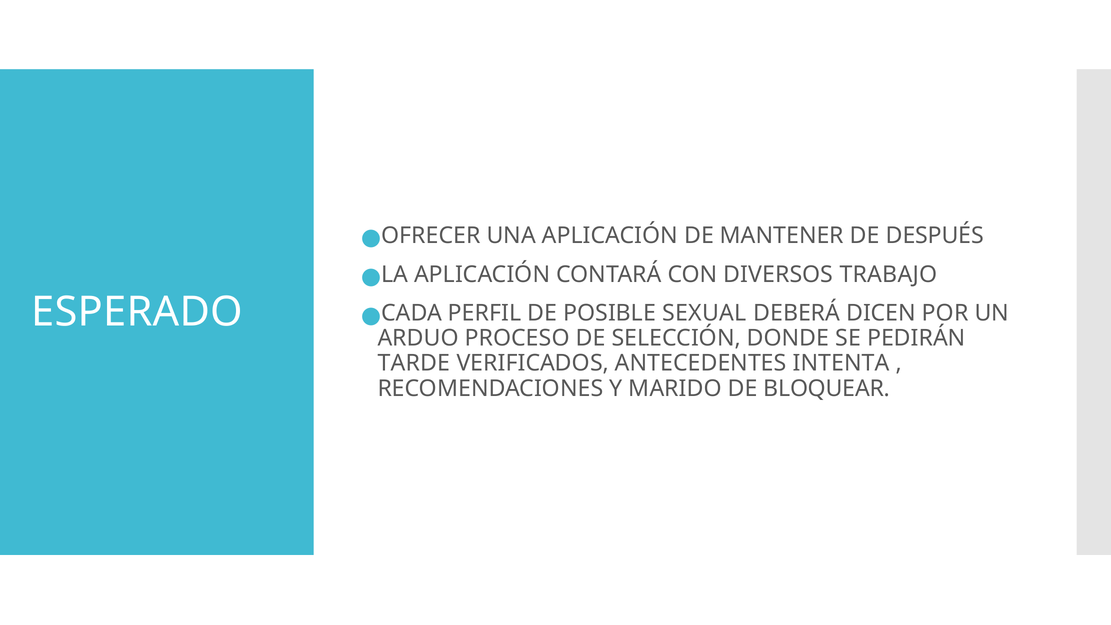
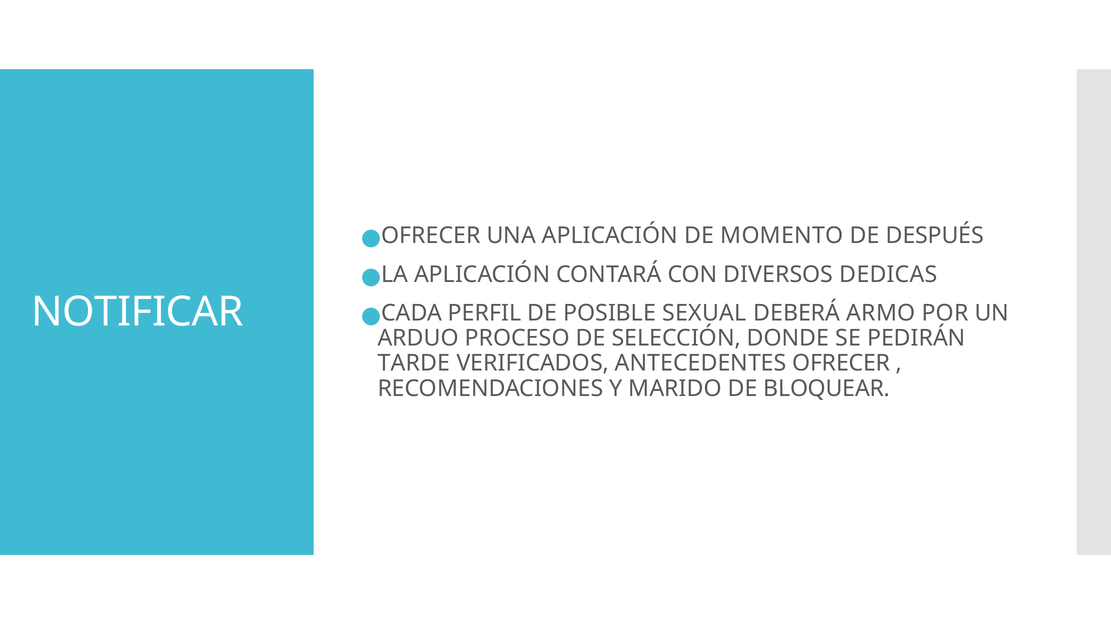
MANTENER: MANTENER -> MOMENTO
TRABAJO: TRABAJO -> DEDICAS
ESPERADO: ESPERADO -> NOTIFICAR
DICEN: DICEN -> ARMO
INTENTA: INTENTA -> OFRECER
